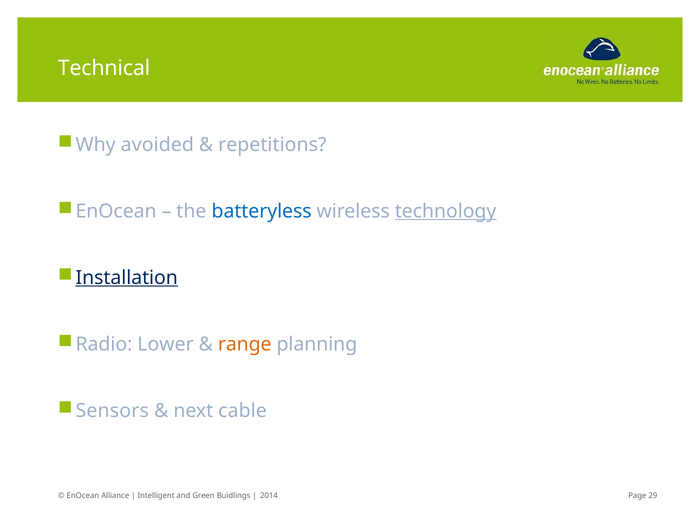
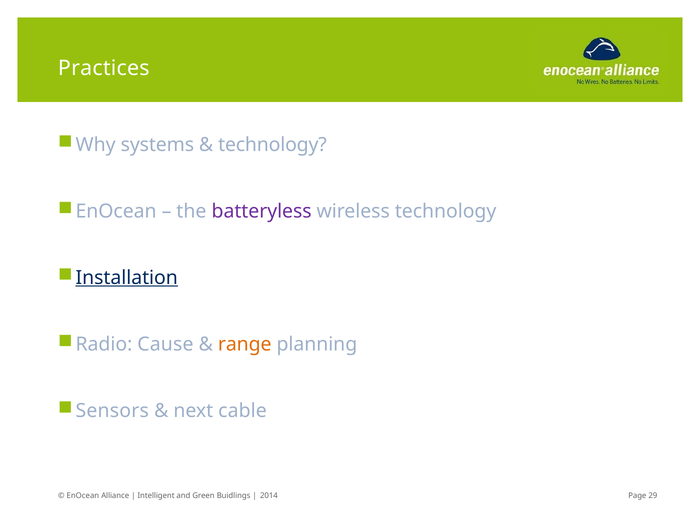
Technical: Technical -> Practices
avoided: avoided -> systems
repetitions at (272, 145): repetitions -> technology
batteryless colour: blue -> purple
technology at (446, 211) underline: present -> none
Lower: Lower -> Cause
